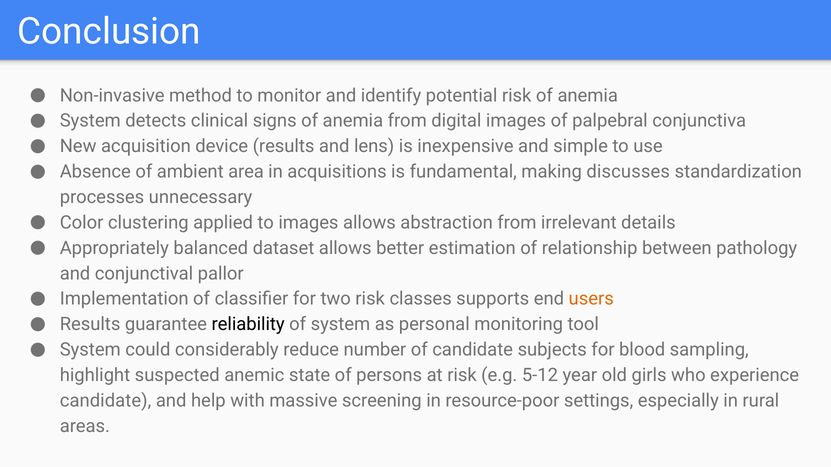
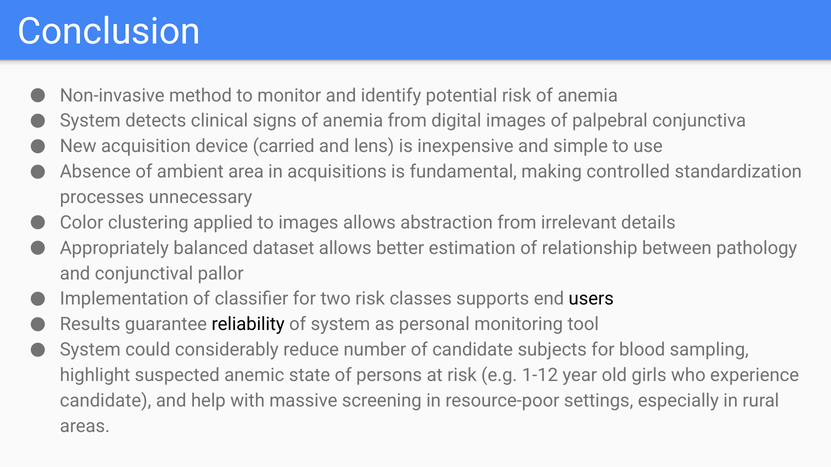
device results: results -> carried
discusses: discusses -> controlled
users colour: orange -> black
5-12: 5-12 -> 1-12
